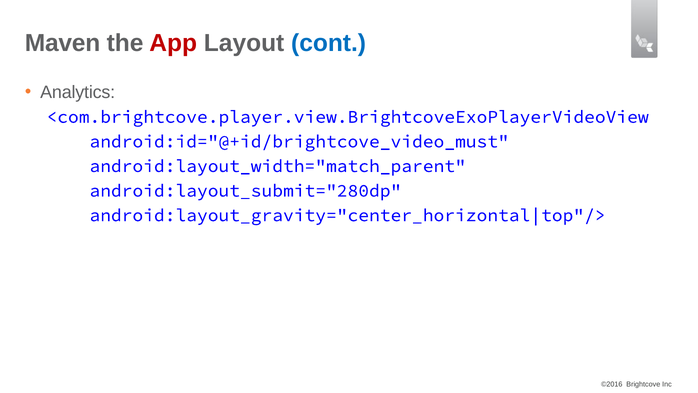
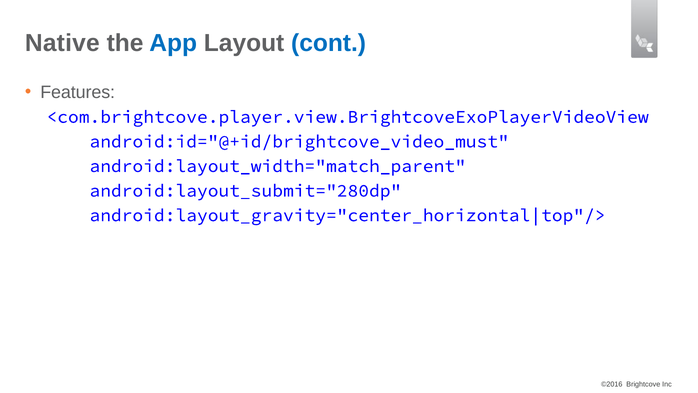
Maven: Maven -> Native
App colour: red -> blue
Analytics: Analytics -> Features
